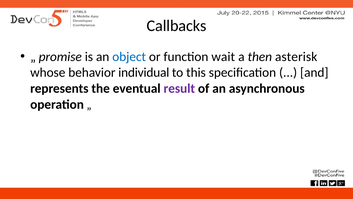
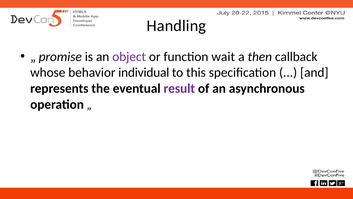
Callbacks: Callbacks -> Handling
object colour: blue -> purple
asterisk: asterisk -> callback
